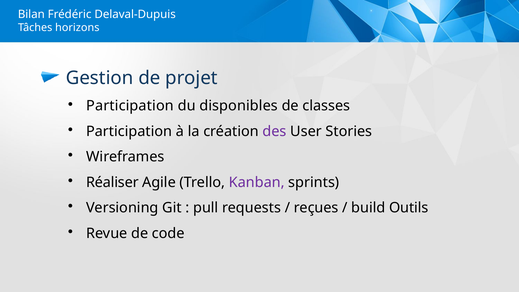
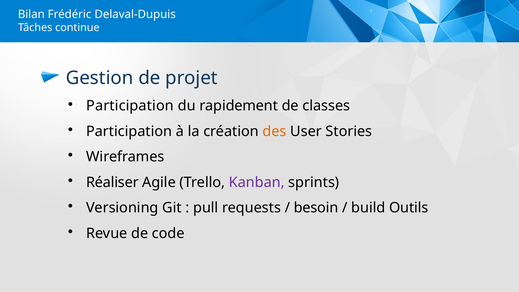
horizons: horizons -> continue
disponibles: disponibles -> rapidement
des colour: purple -> orange
reçues: reçues -> besoin
